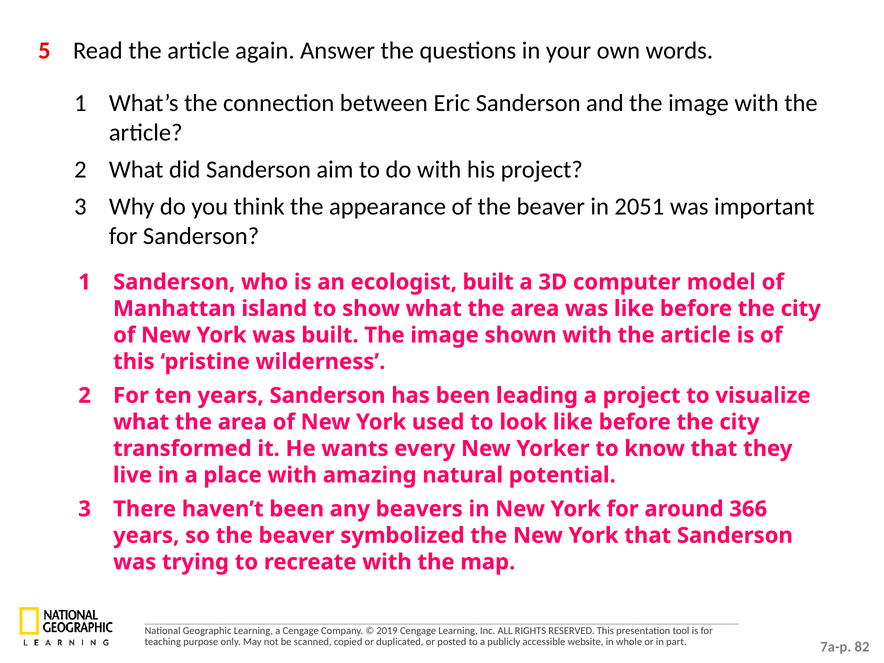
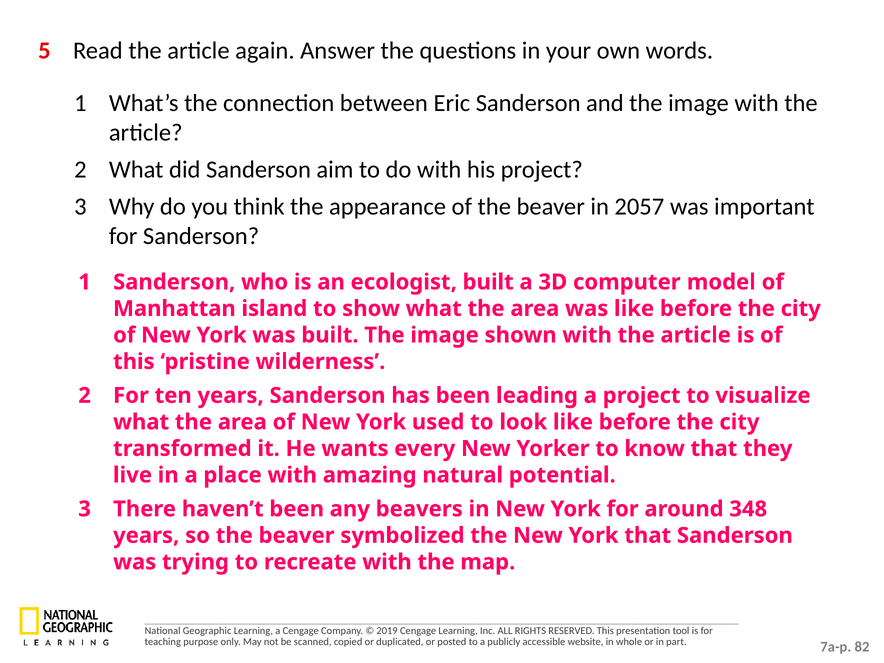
2051: 2051 -> 2057
366: 366 -> 348
